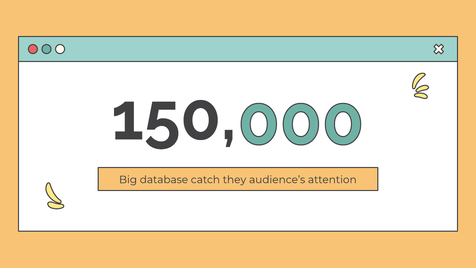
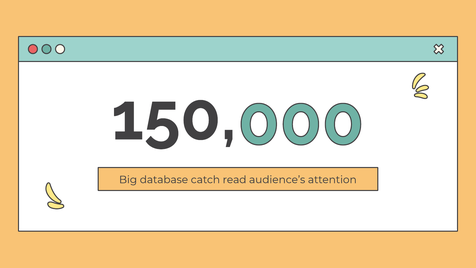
they: they -> read
